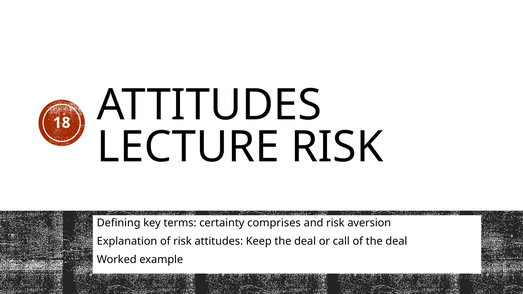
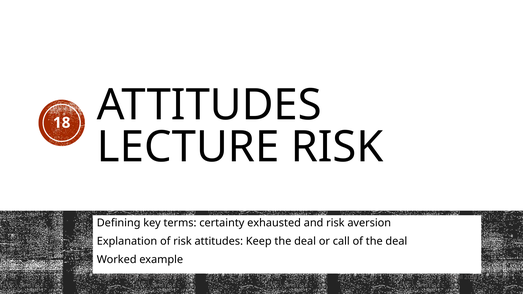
comprises: comprises -> exhausted
